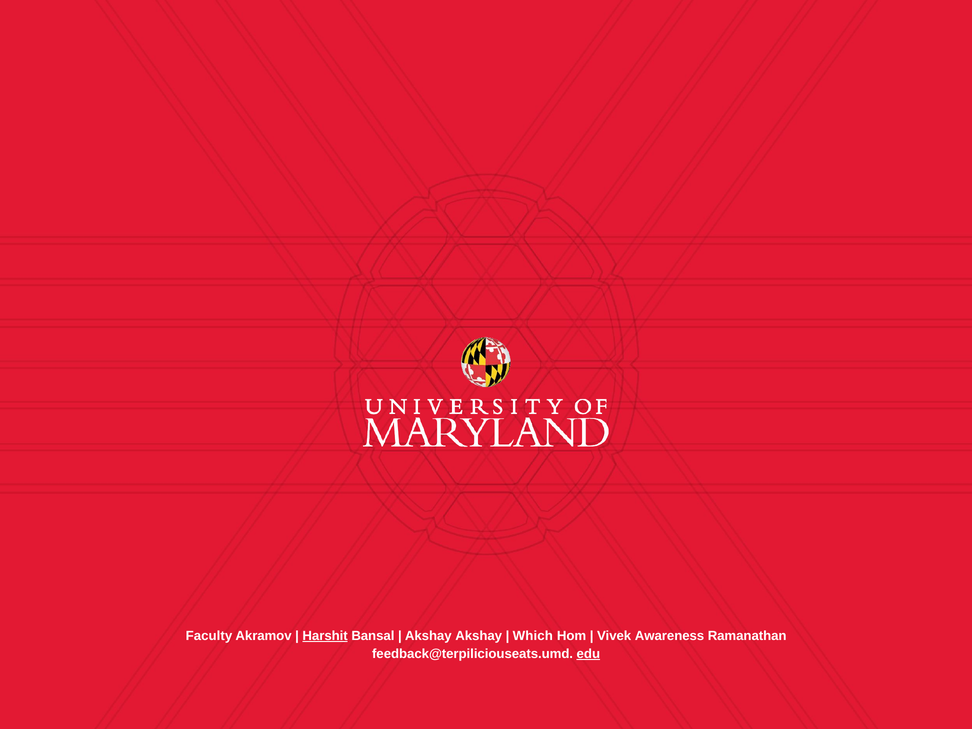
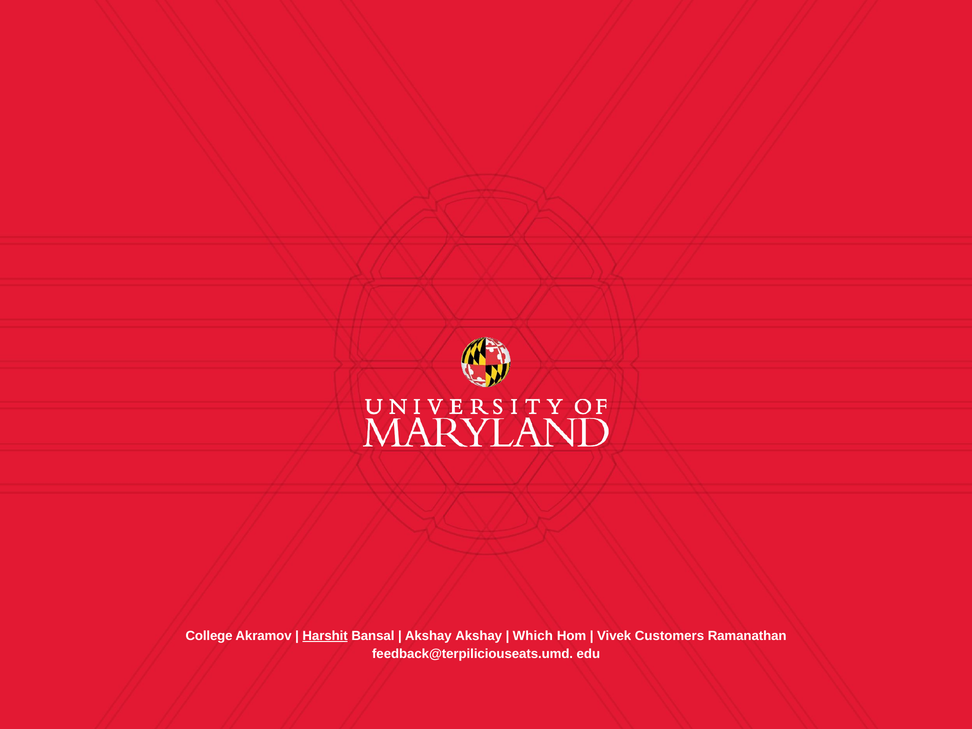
Faculty: Faculty -> College
Awareness: Awareness -> Customers
edu underline: present -> none
